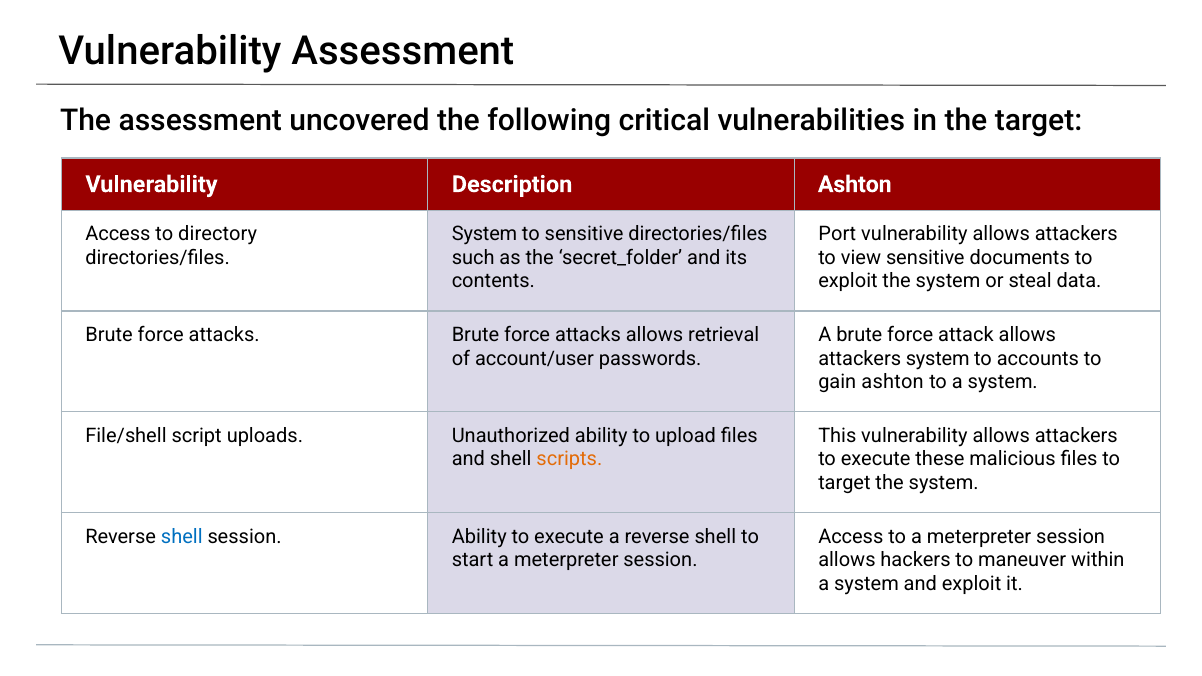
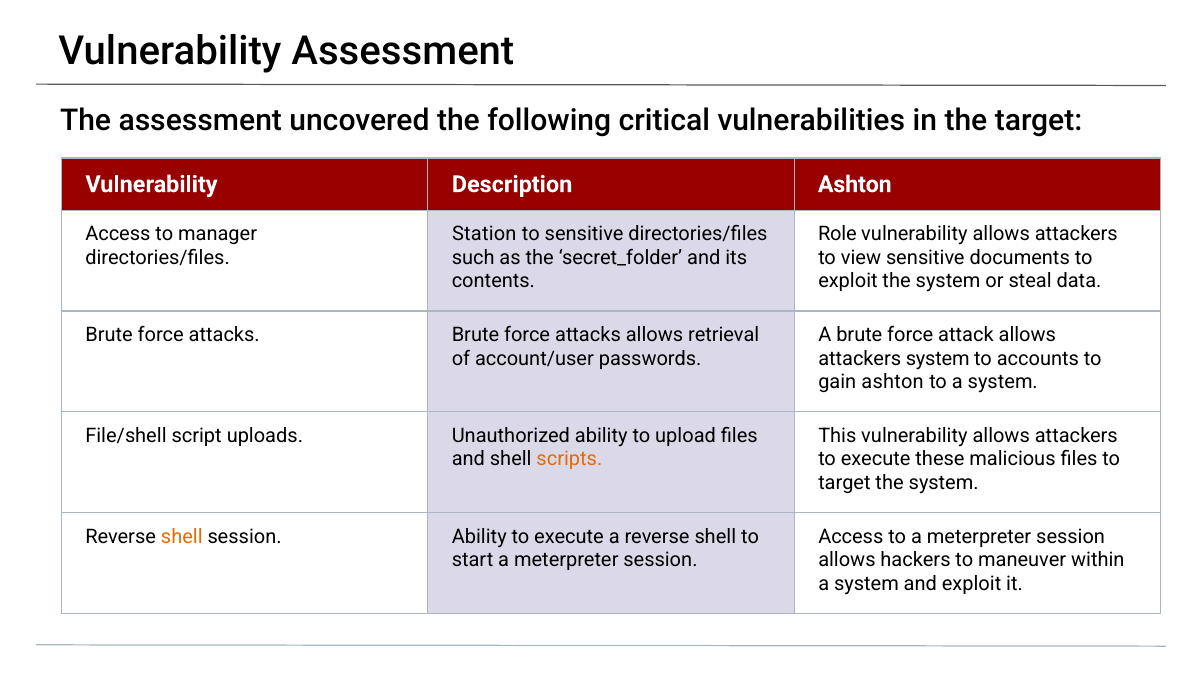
directory: directory -> manager
System at (485, 234): System -> Station
Port: Port -> Role
shell at (182, 537) colour: blue -> orange
